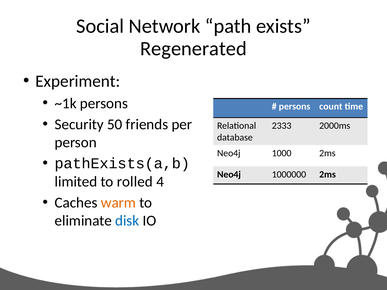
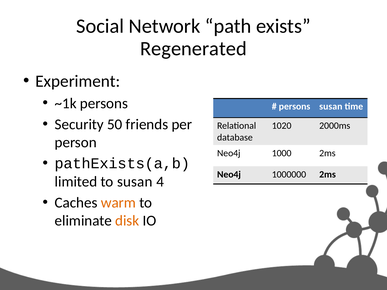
persons count: count -> susan
2333: 2333 -> 1020
to rolled: rolled -> susan
disk colour: blue -> orange
